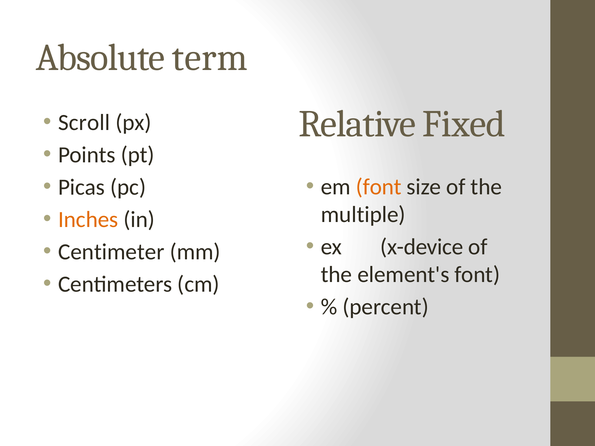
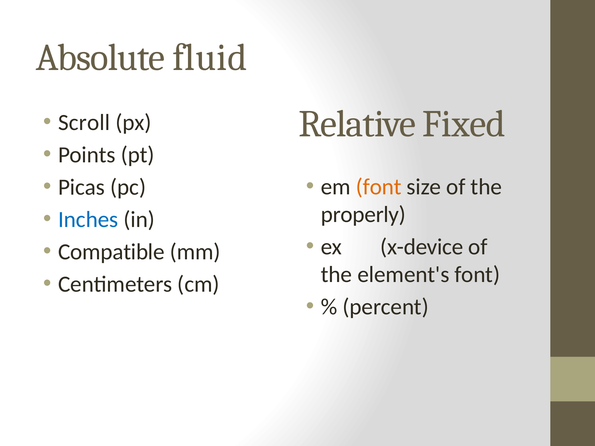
term: term -> fluid
multiple: multiple -> properly
Inches colour: orange -> blue
Centimeter: Centimeter -> Compatible
